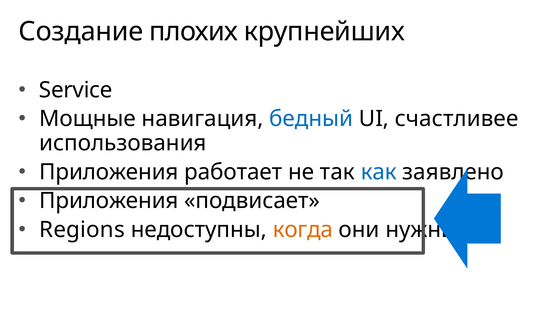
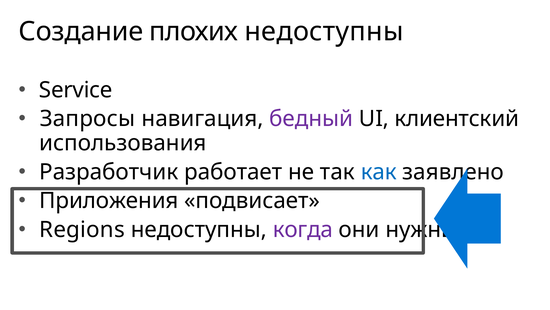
плохих крупнейших: крупнейших -> недоступны
Мощные: Мощные -> Запросы
бедный colour: blue -> purple
счастливее: счастливее -> клиентский
Приложения at (109, 172): Приложения -> Разработчик
когда colour: orange -> purple
